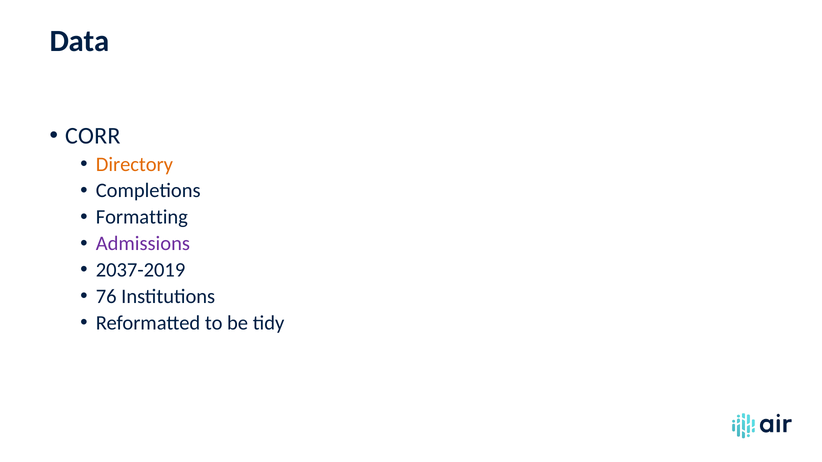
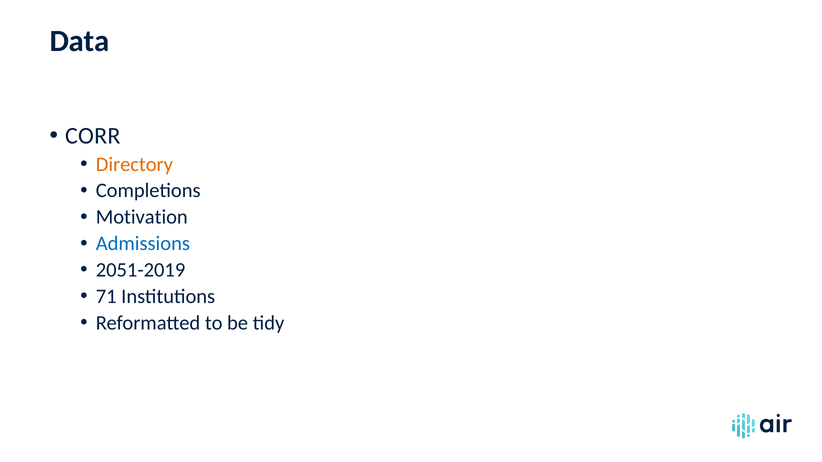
Formatting: Formatting -> Motivation
Admissions colour: purple -> blue
2037-2019: 2037-2019 -> 2051-2019
76: 76 -> 71
